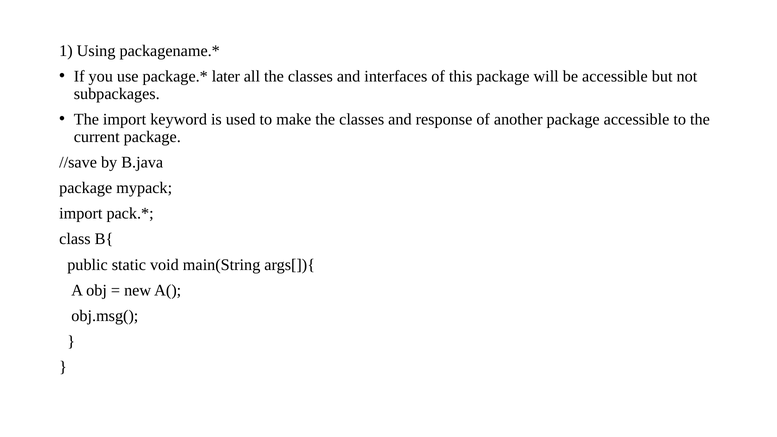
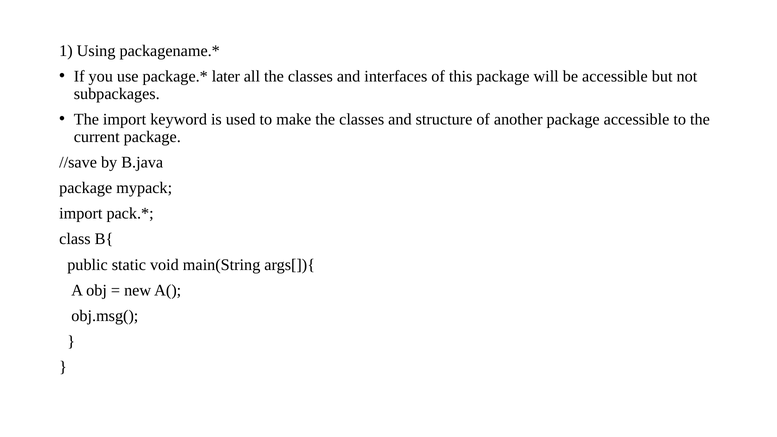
response: response -> structure
